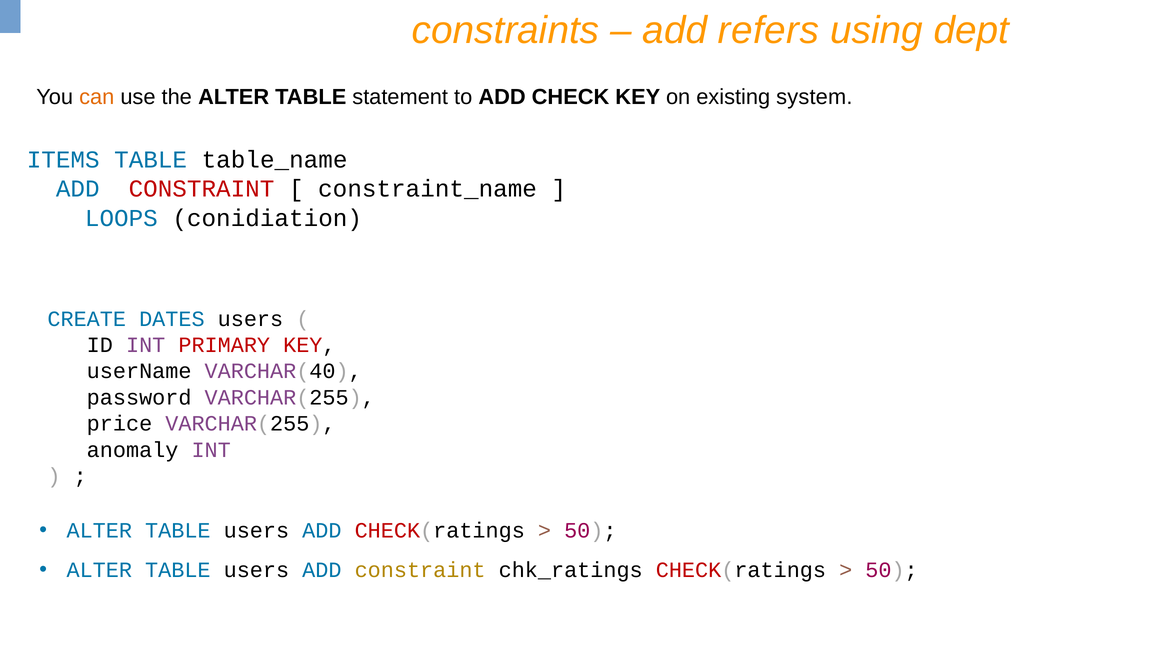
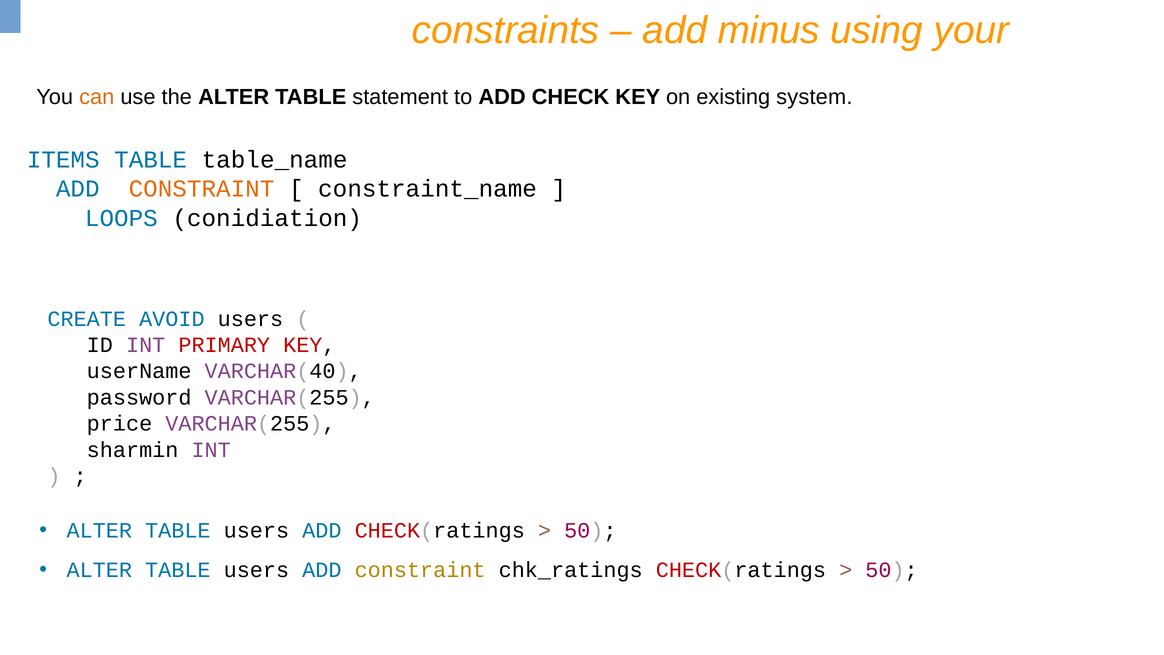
refers: refers -> minus
dept: dept -> your
CONSTRAINT at (202, 189) colour: red -> orange
DATES: DATES -> AVOID
anomaly: anomaly -> sharmin
